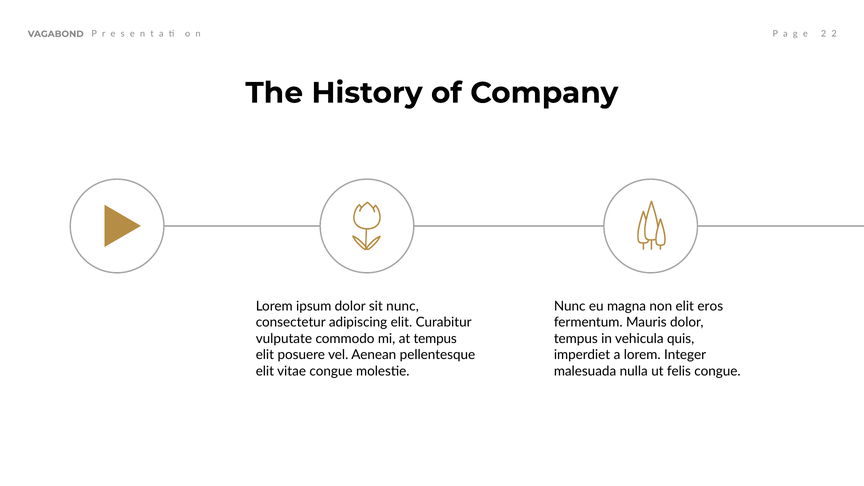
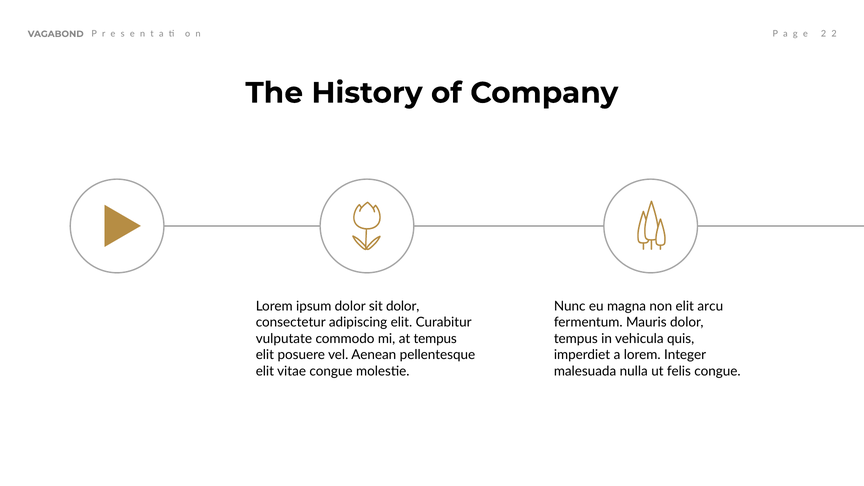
sit nunc: nunc -> dolor
eros: eros -> arcu
